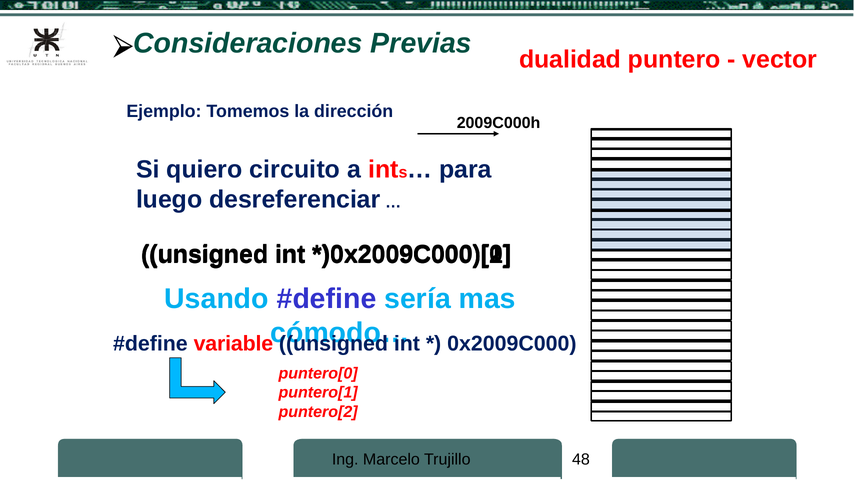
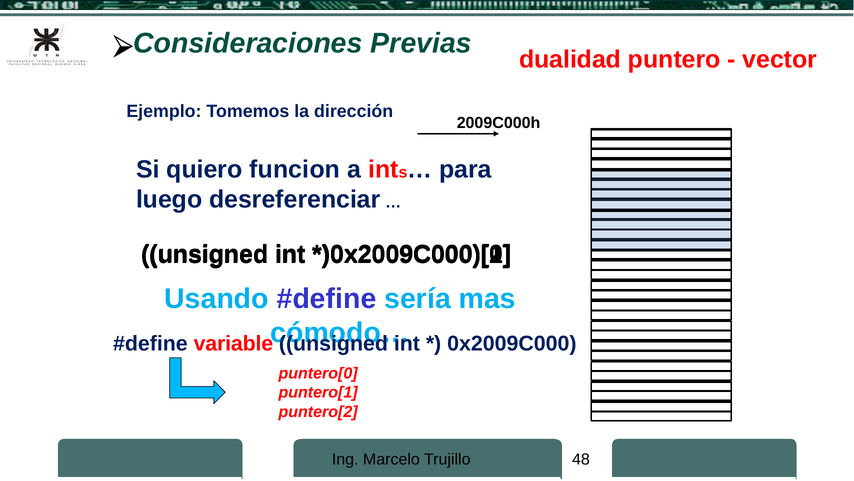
circuito: circuito -> funcion
